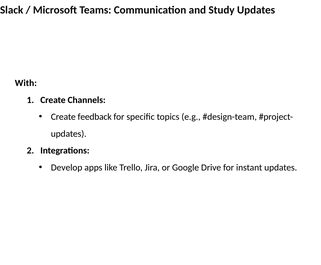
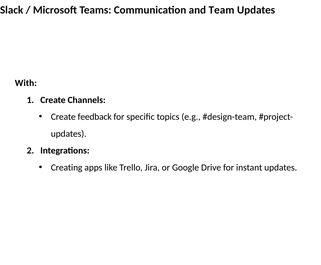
Study: Study -> Team
Develop: Develop -> Creating
